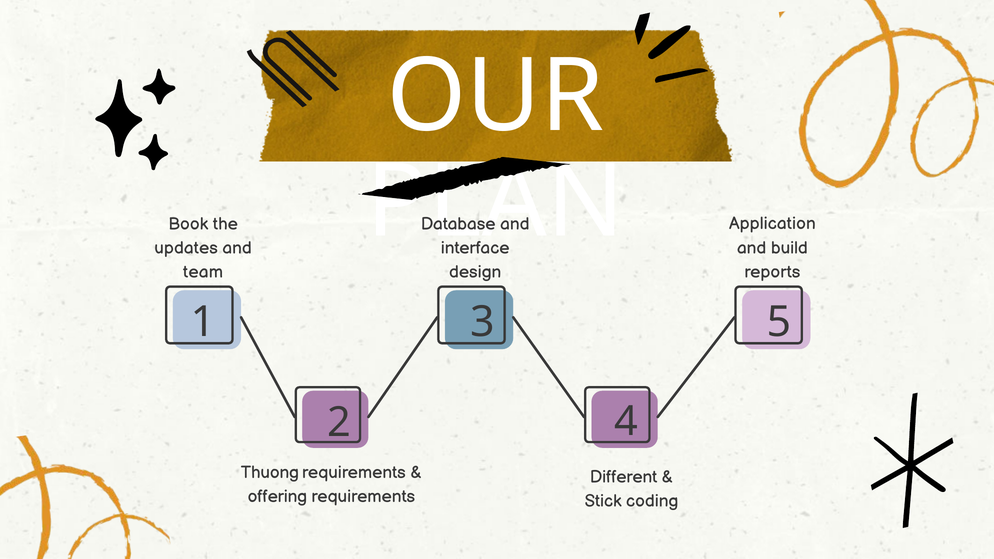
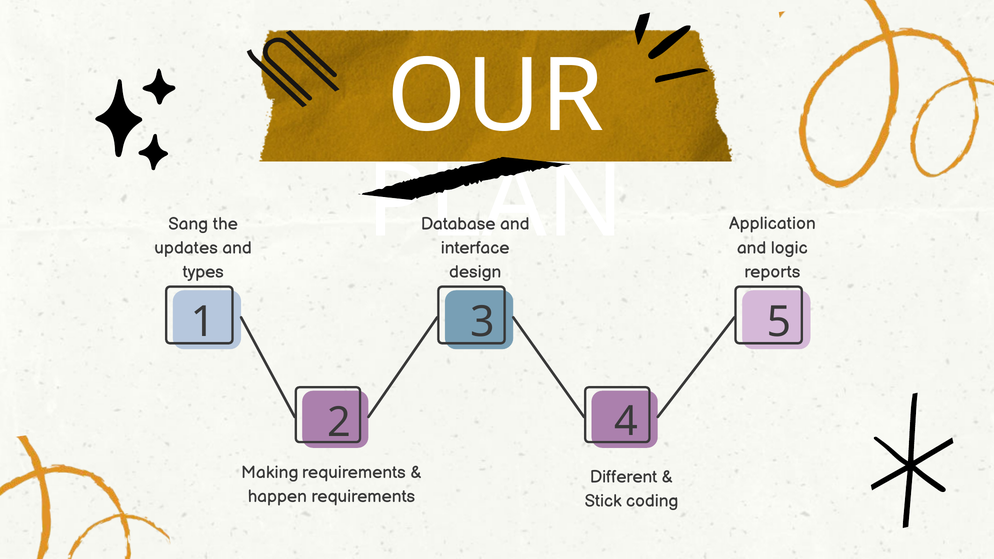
Book: Book -> Sang
build: build -> logic
team: team -> types
Thuong: Thuong -> Making
offering: offering -> happen
